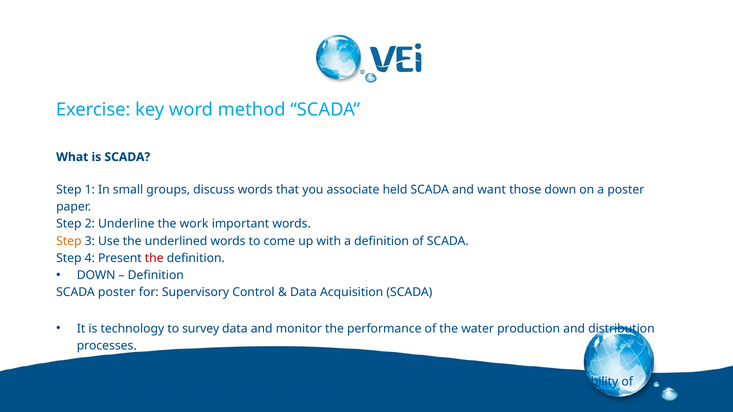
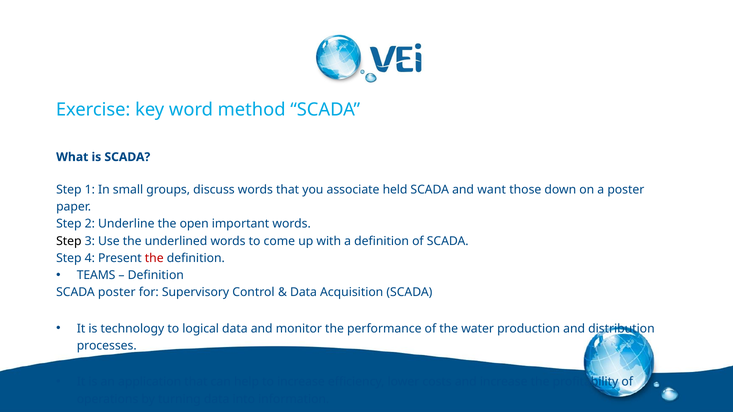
work: work -> open
Step at (69, 241) colour: orange -> black
DOWN at (96, 275): DOWN -> TEAMS
survey: survey -> logical
